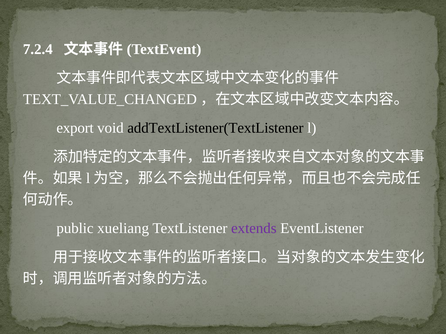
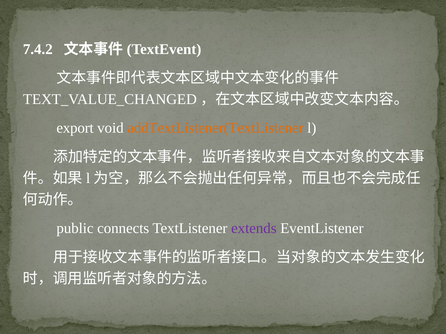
7.2.4: 7.2.4 -> 7.4.2
addTextListener(TextListener colour: black -> orange
xueliang: xueliang -> connects
